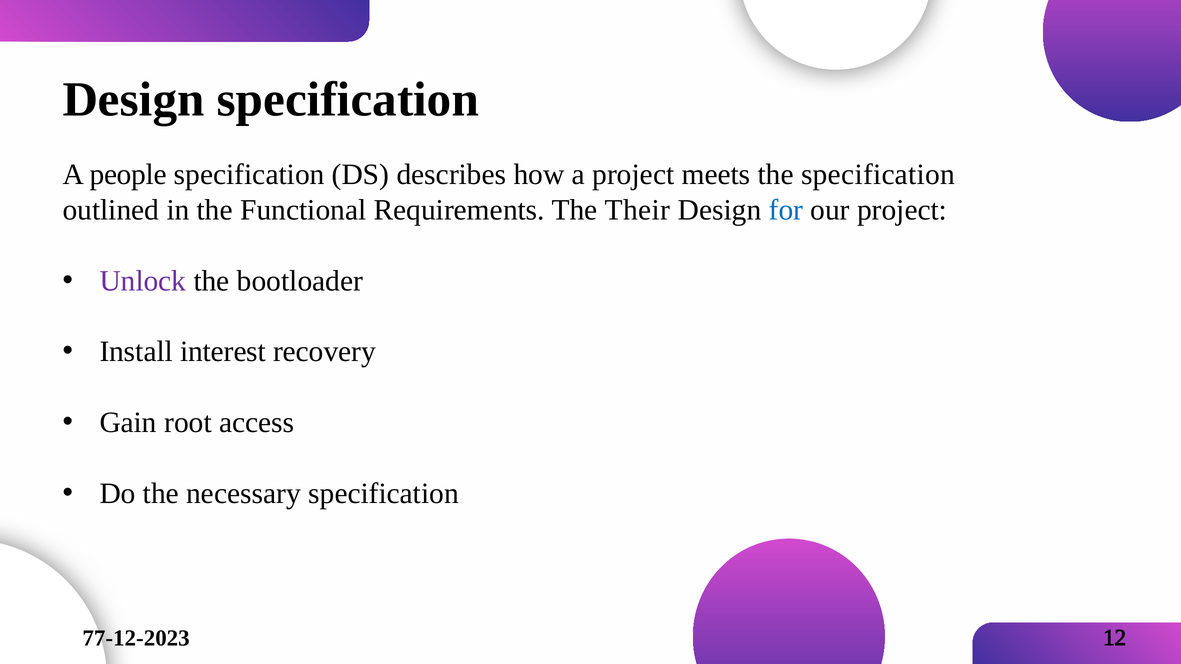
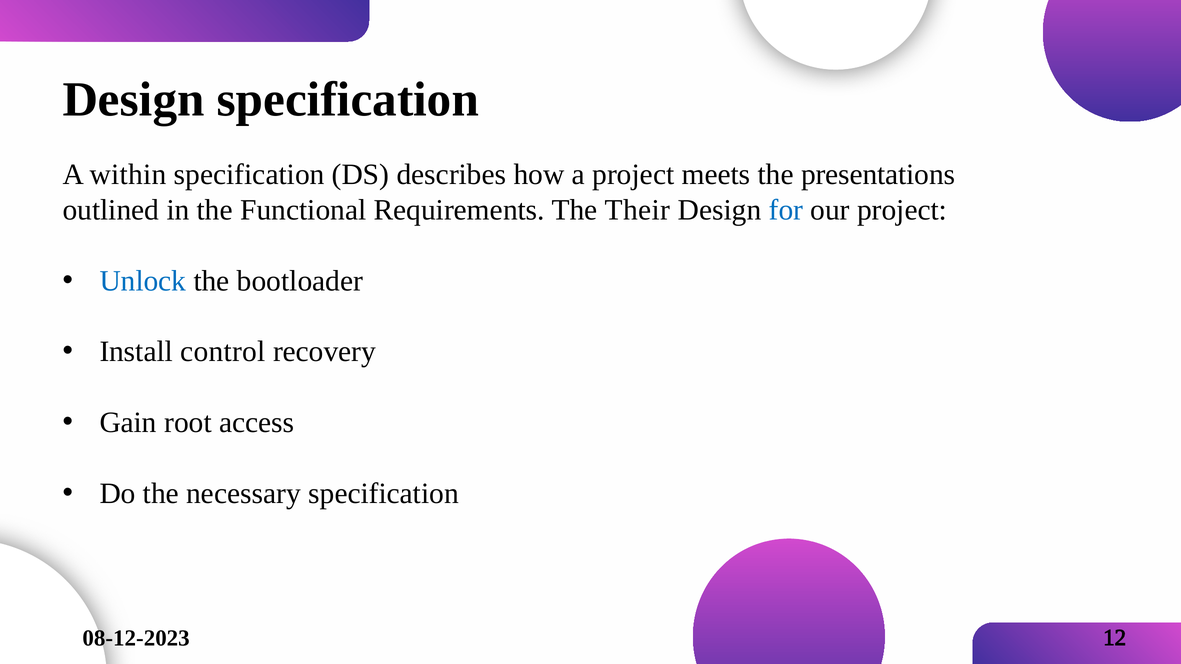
people: people -> within
the specification: specification -> presentations
Unlock colour: purple -> blue
interest: interest -> control
77-12-2023: 77-12-2023 -> 08-12-2023
